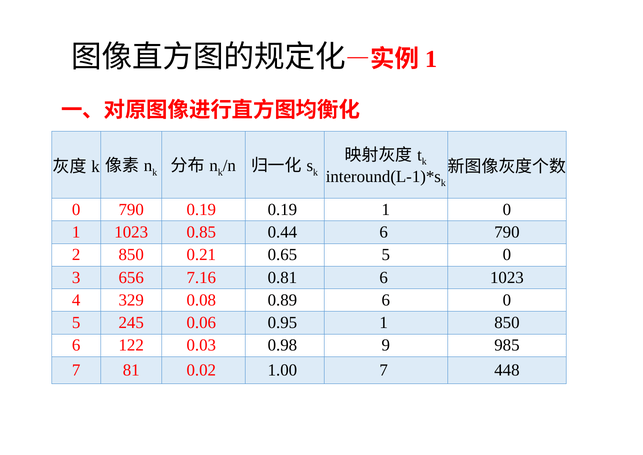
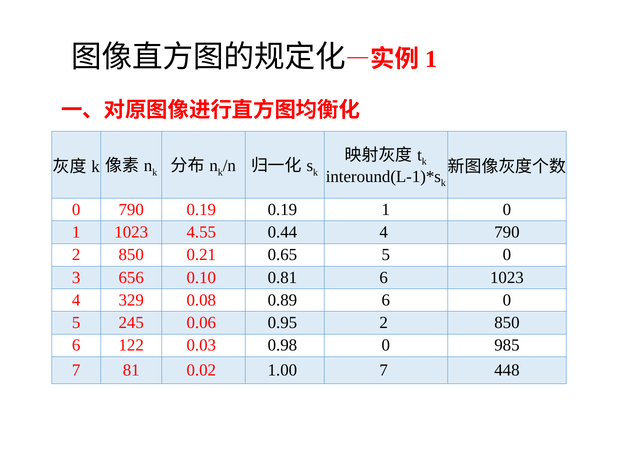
0.85: 0.85 -> 4.55
0.44 6: 6 -> 4
7.16: 7.16 -> 0.10
0.95 1: 1 -> 2
0.98 9: 9 -> 0
